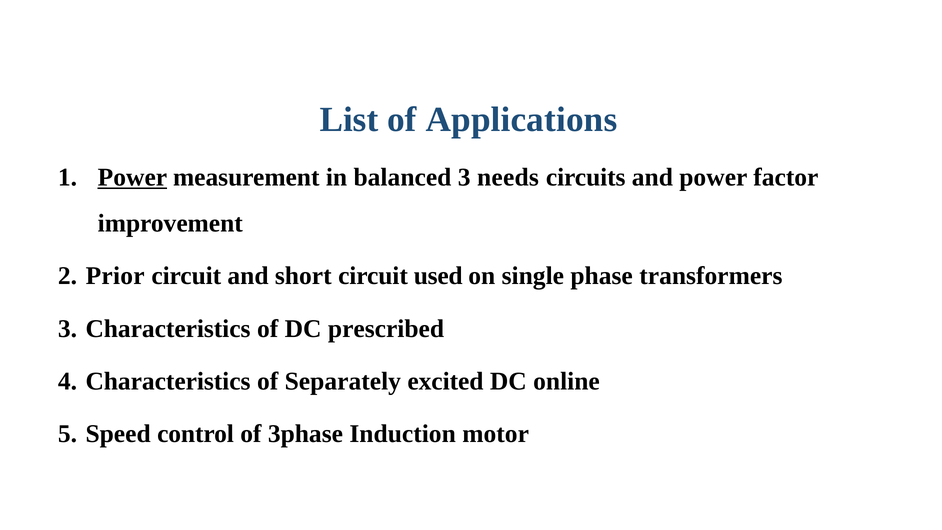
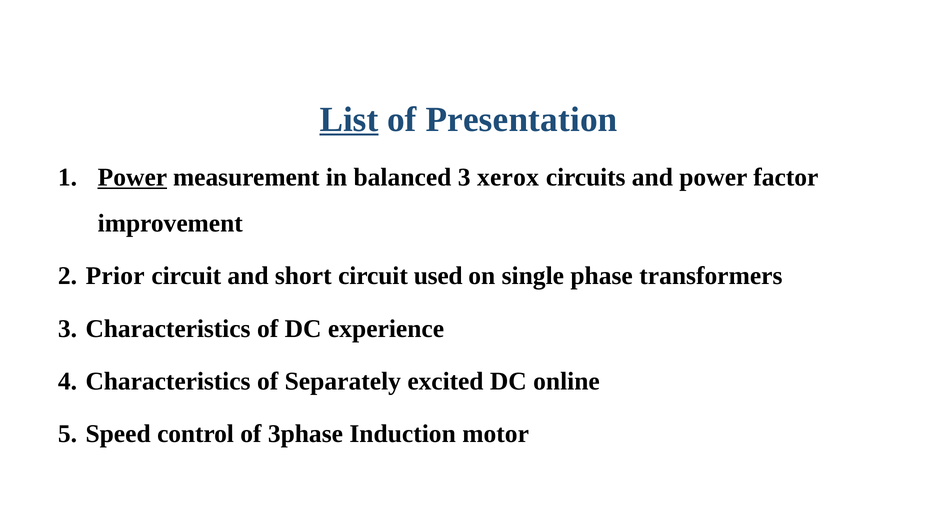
List underline: none -> present
Applications: Applications -> Presentation
needs: needs -> xerox
prescribed: prescribed -> experience
